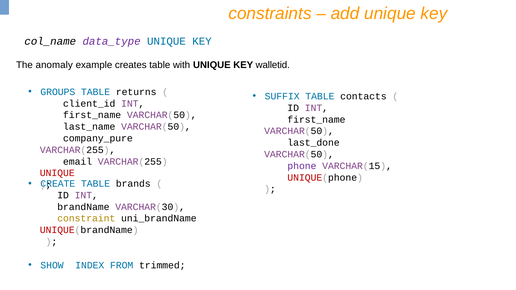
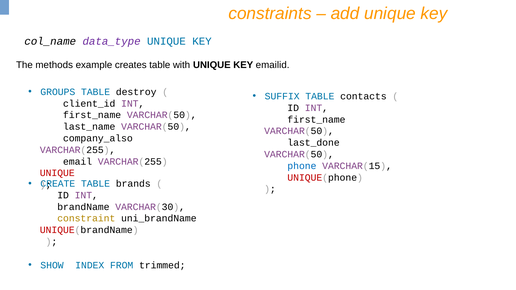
anomaly: anomaly -> methods
walletid: walletid -> emailid
returns: returns -> destroy
company_pure: company_pure -> company_also
phone colour: purple -> blue
